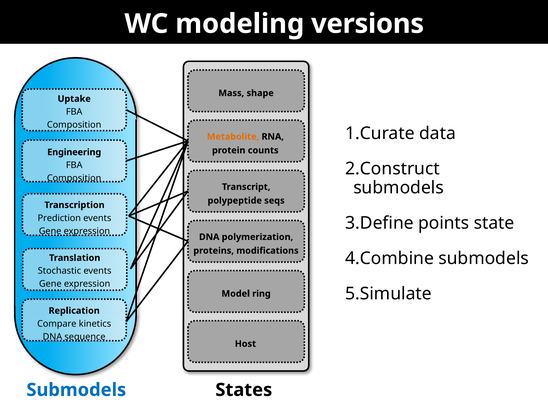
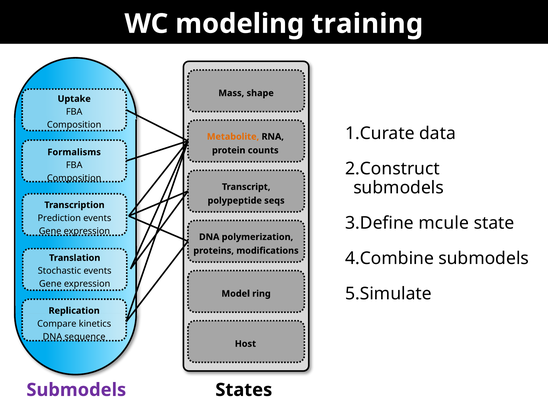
versions: versions -> training
Engineering: Engineering -> Formalisms
points: points -> mcule
Submodels at (76, 390) colour: blue -> purple
